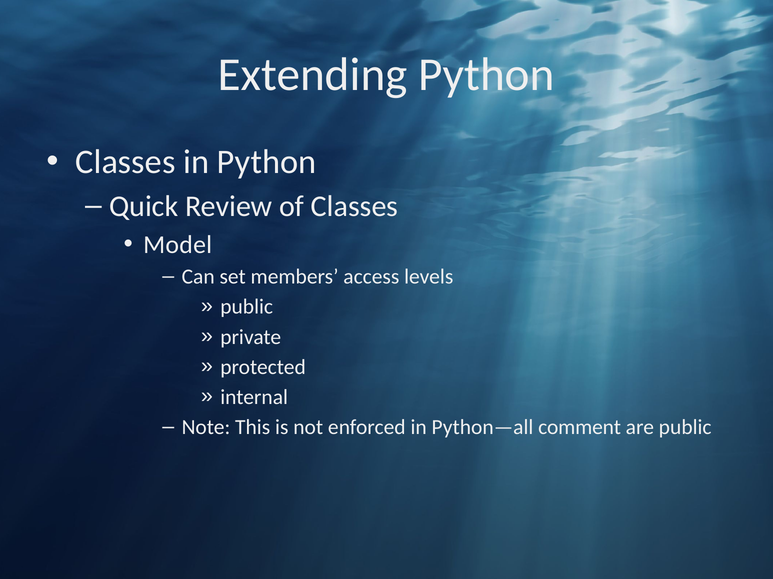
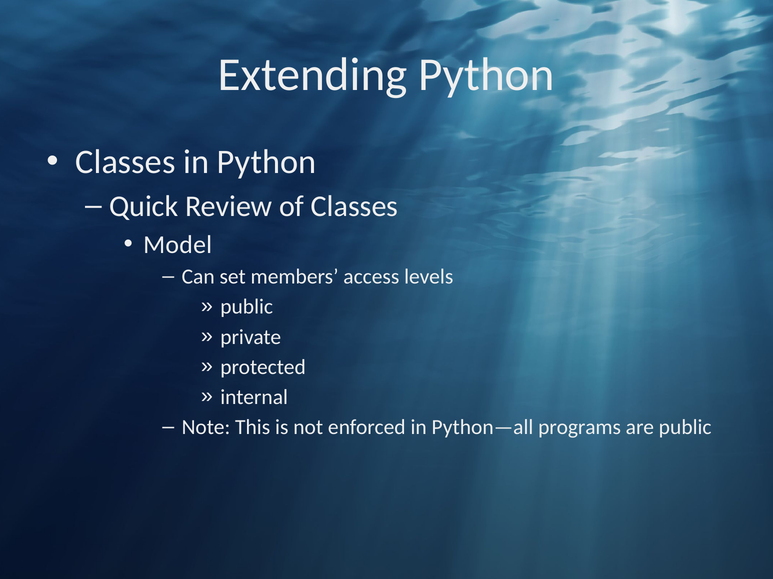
comment: comment -> programs
